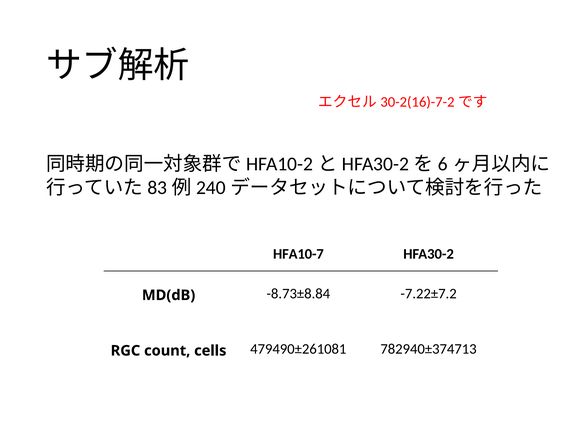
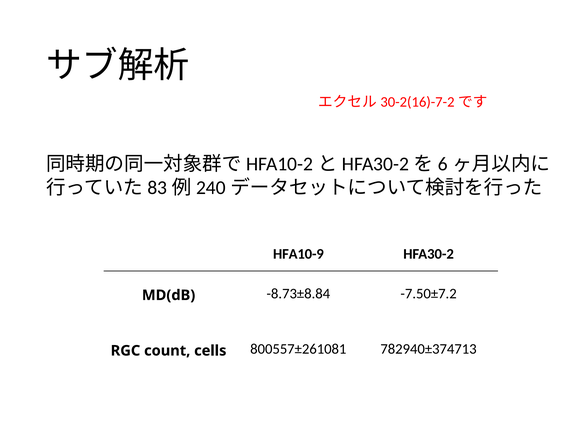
HFA10-7: HFA10-7 -> HFA10-9
-7.22±7.2: -7.22±7.2 -> -7.50±7.2
479490±261081: 479490±261081 -> 800557±261081
